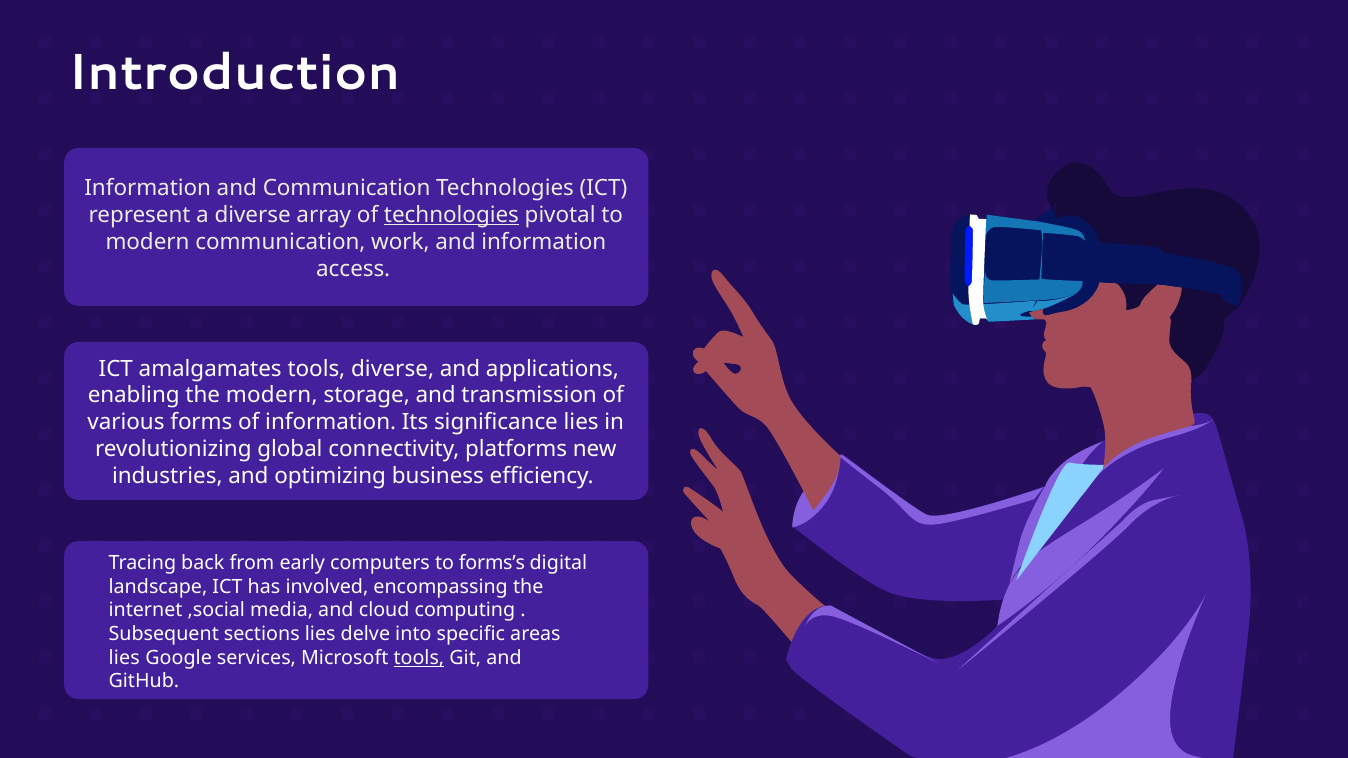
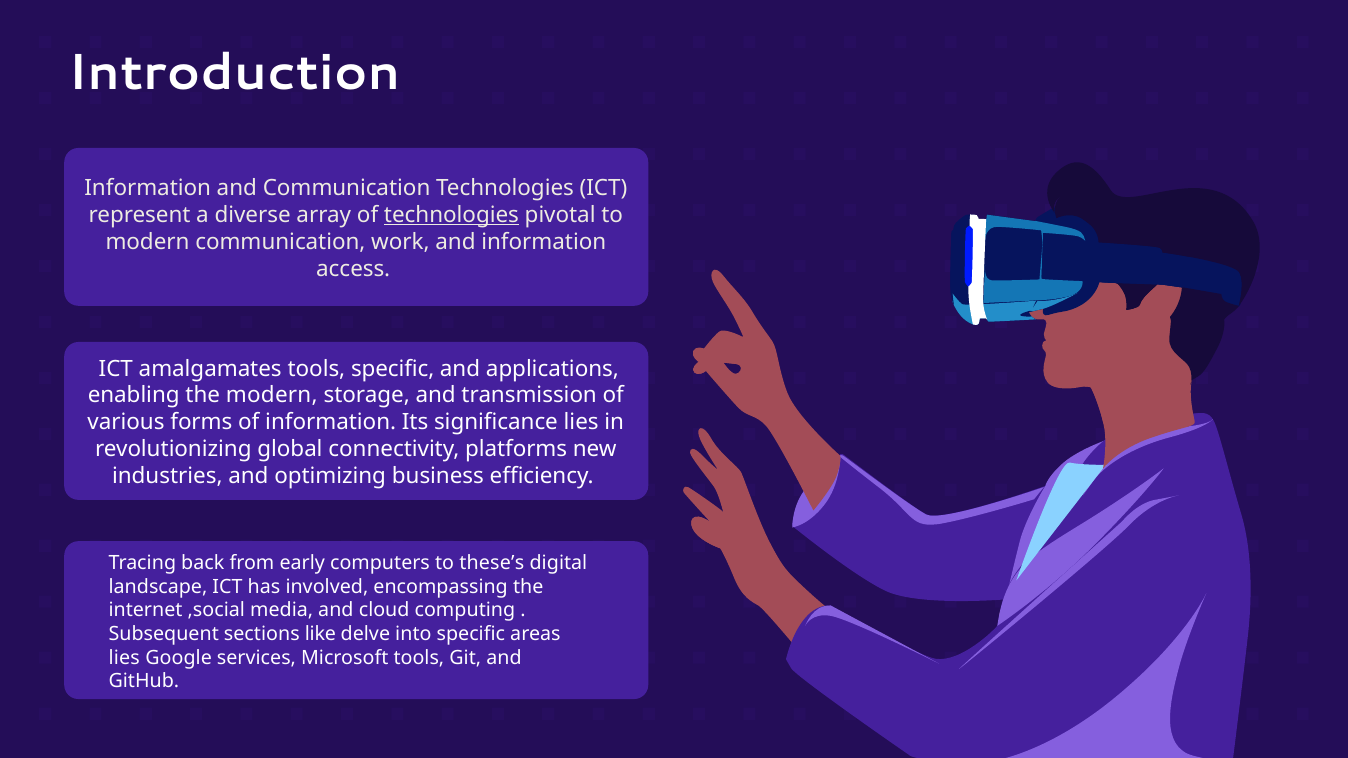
tools diverse: diverse -> specific
forms’s: forms’s -> these’s
sections lies: lies -> like
tools at (419, 658) underline: present -> none
